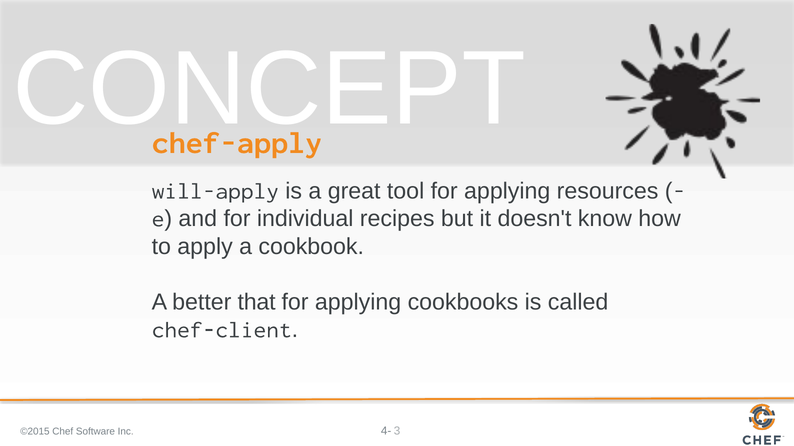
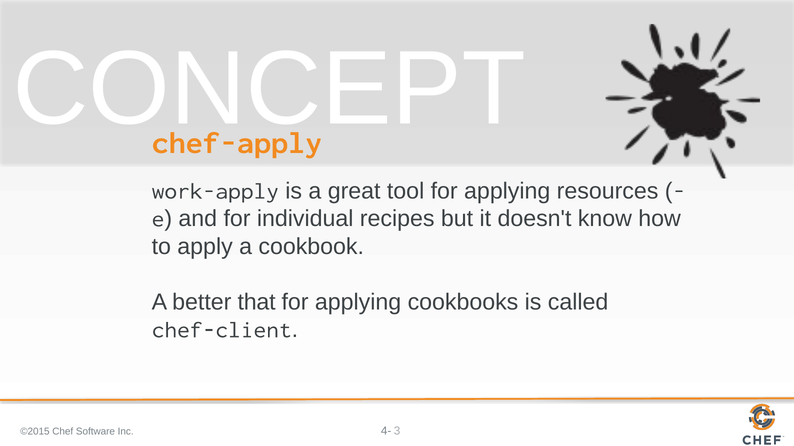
will-apply: will-apply -> work-apply
